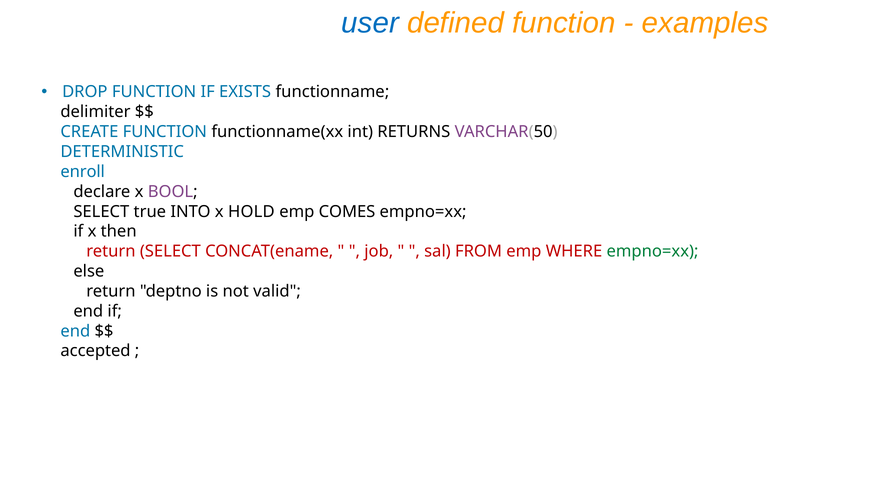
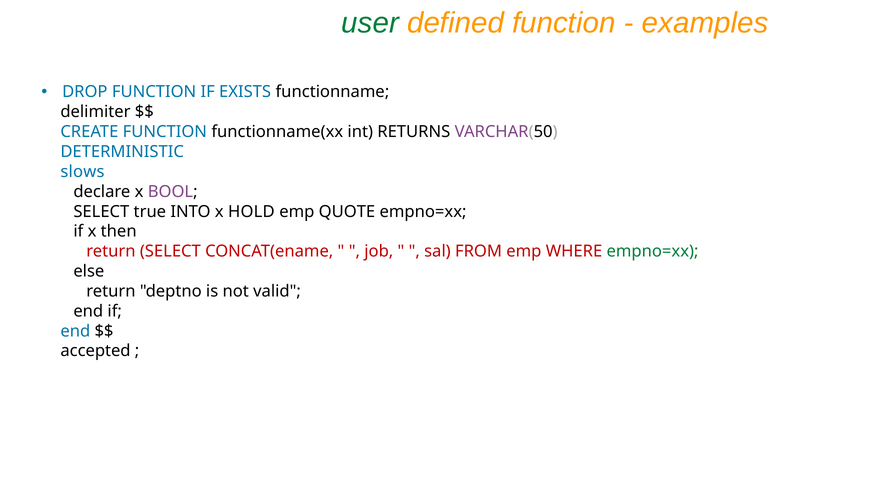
user colour: blue -> green
enroll: enroll -> slows
COMES: COMES -> QUOTE
